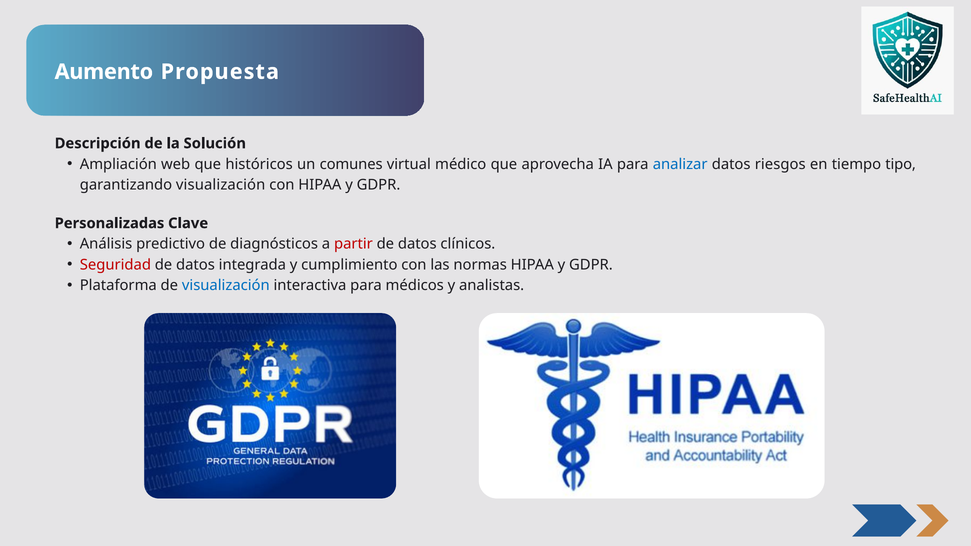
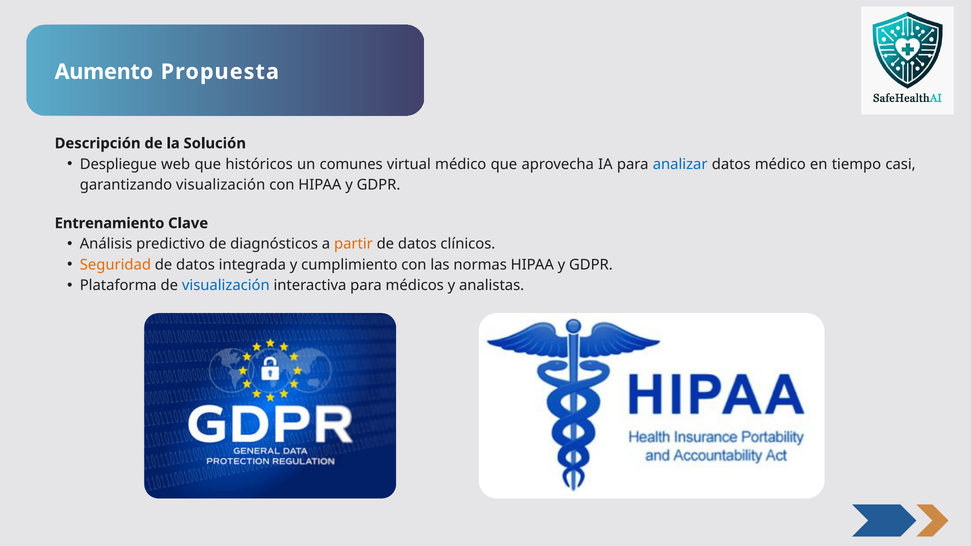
Ampliación: Ampliación -> Despliegue
datos riesgos: riesgos -> médico
tipo: tipo -> casi
Personalizadas: Personalizadas -> Entrenamiento
partir colour: red -> orange
Seguridad colour: red -> orange
